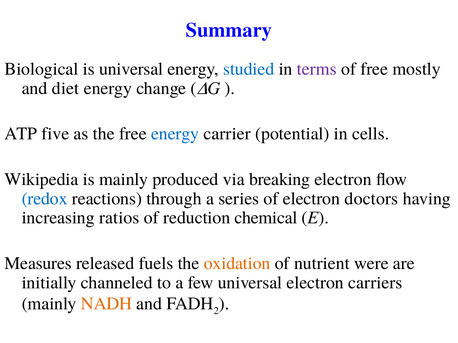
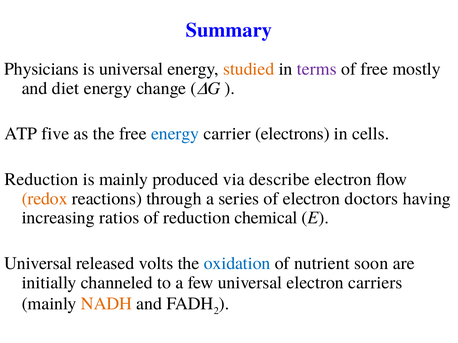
Biological: Biological -> Physicians
studied colour: blue -> orange
potential: potential -> electrons
Wikipedia at (41, 180): Wikipedia -> Reduction
breaking: breaking -> describe
redox colour: blue -> orange
Measures at (38, 264): Measures -> Universal
fuels: fuels -> volts
oxidation colour: orange -> blue
were: were -> soon
